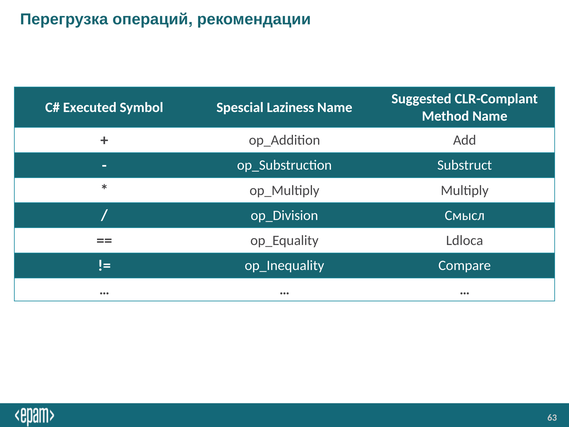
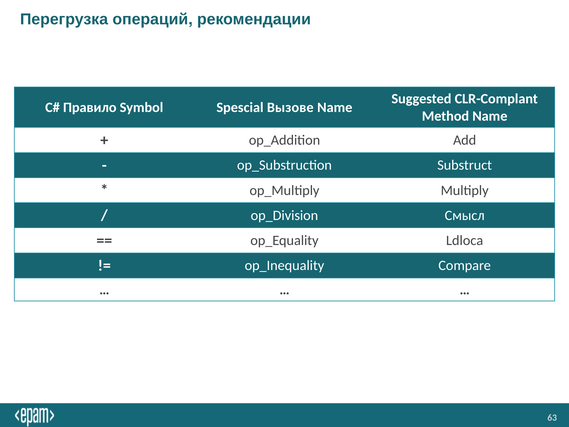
Executed: Executed -> Правило
Laziness: Laziness -> Вызове
